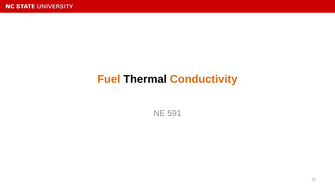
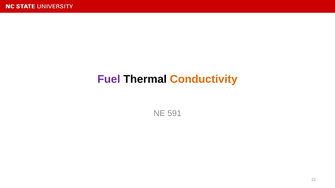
Fuel colour: orange -> purple
